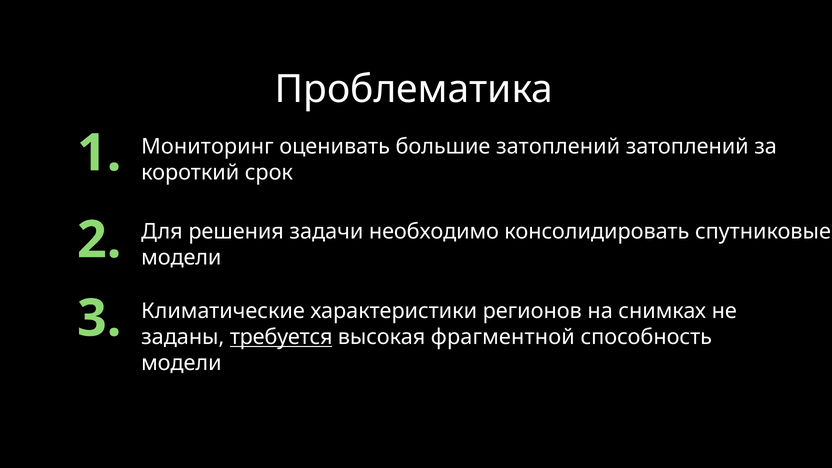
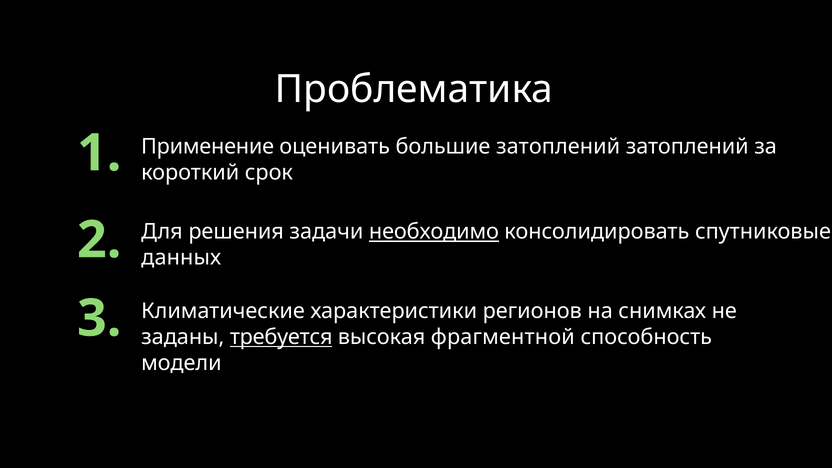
Мониторинг: Мониторинг -> Применение
необходимо underline: none -> present
модели at (181, 258): модели -> данных
